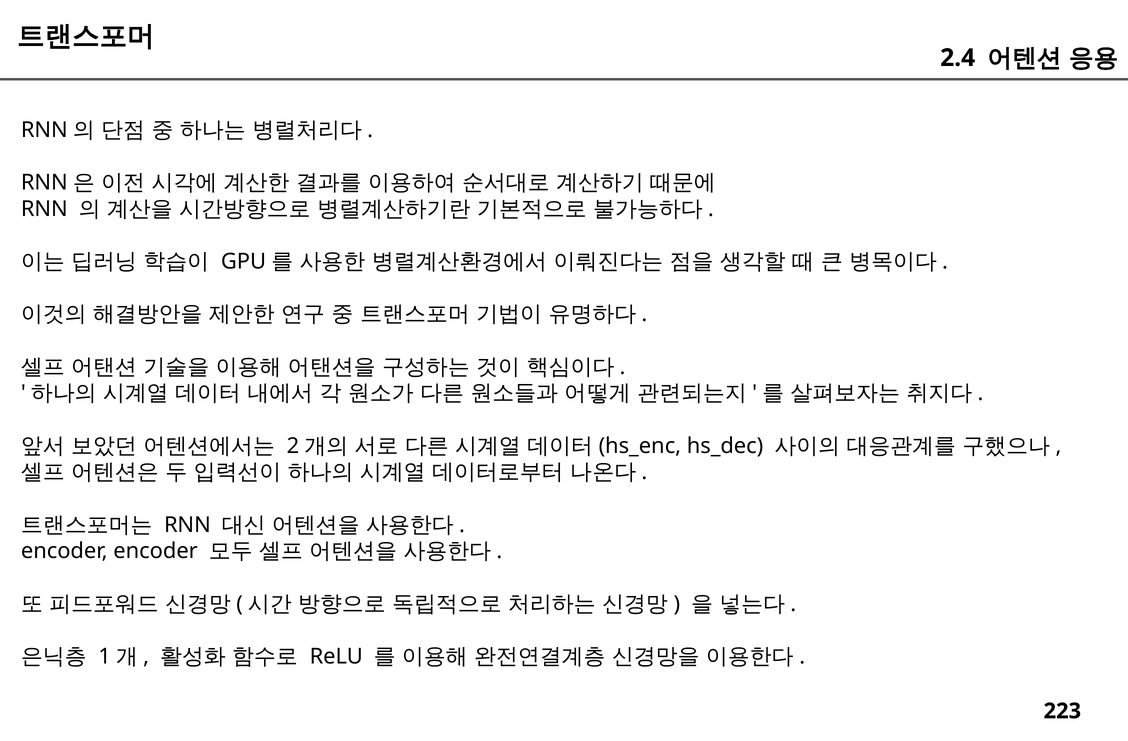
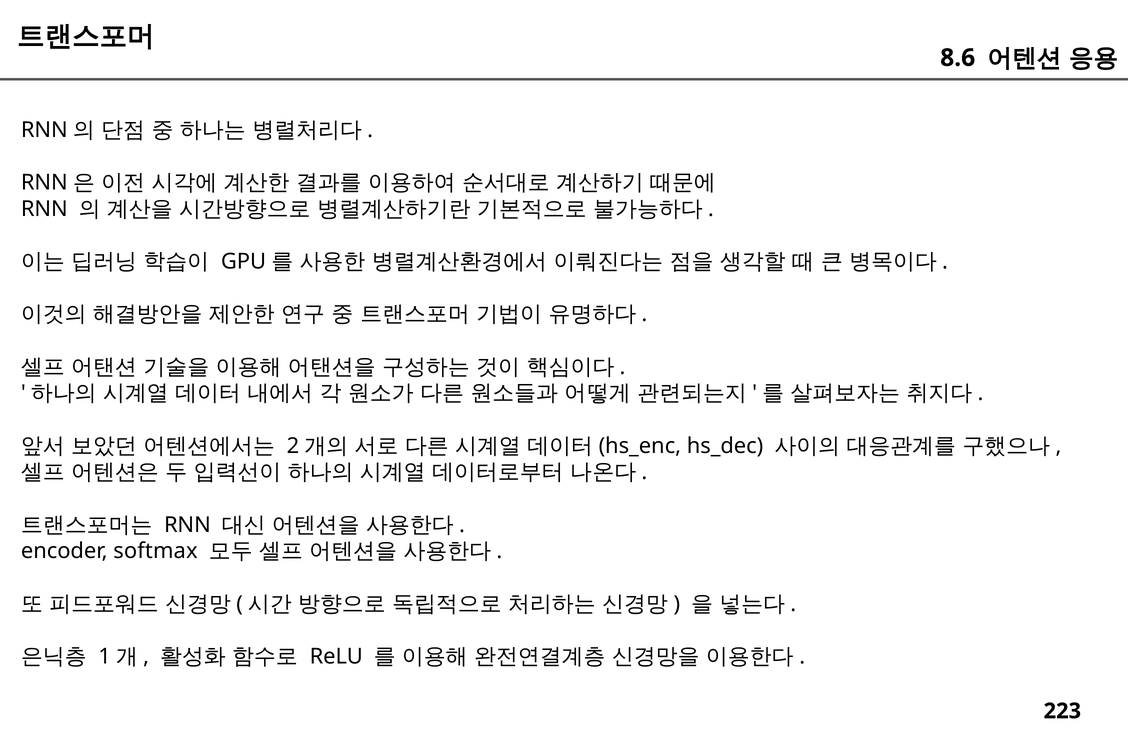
2.4: 2.4 -> 8.6
encoder encoder: encoder -> softmax
